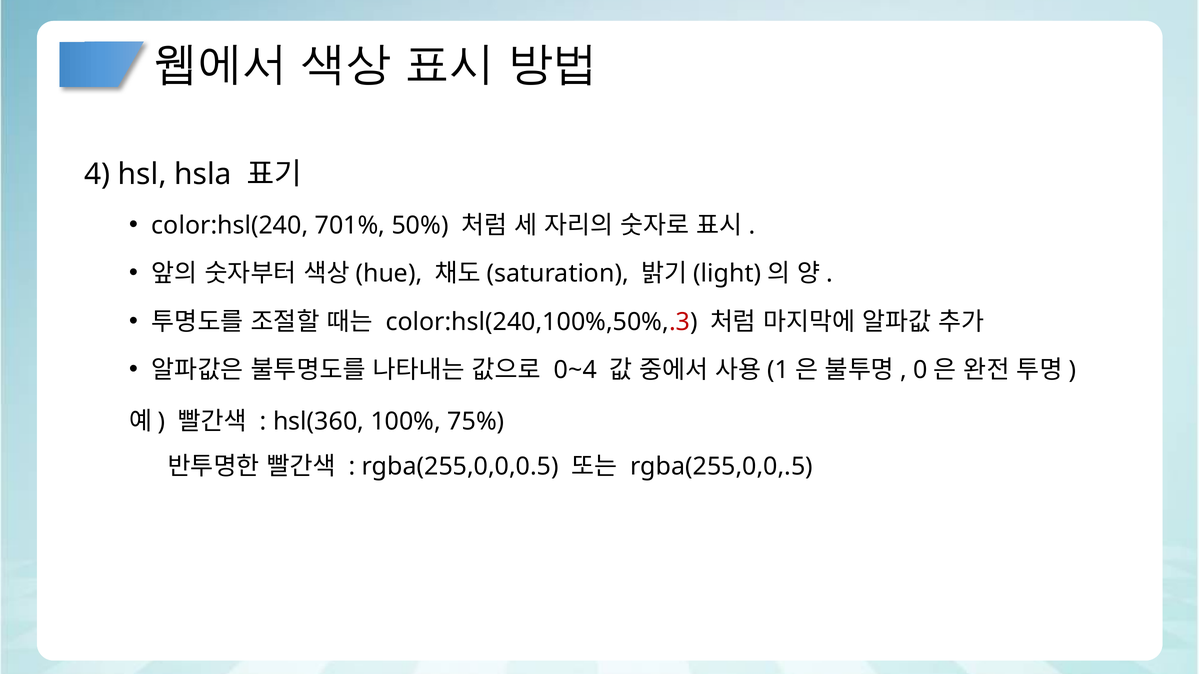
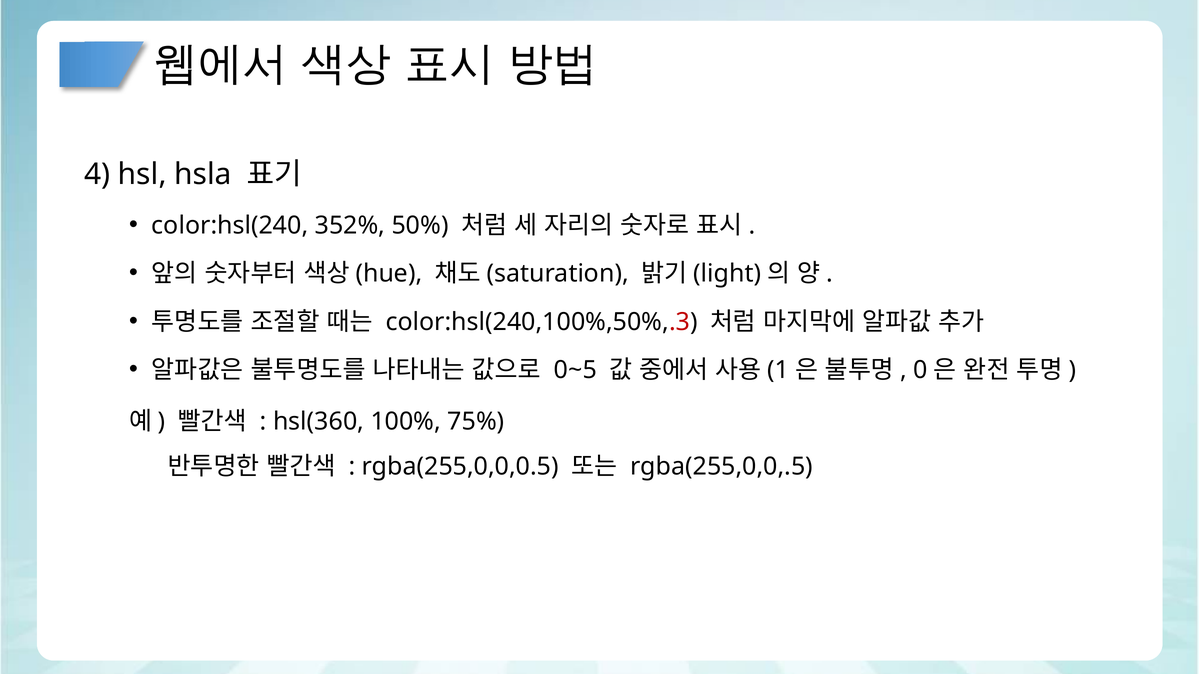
701%: 701% -> 352%
0~4: 0~4 -> 0~5
